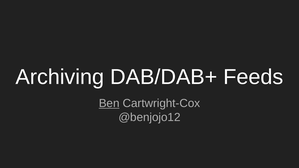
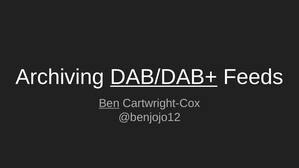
DAB/DAB+ underline: none -> present
